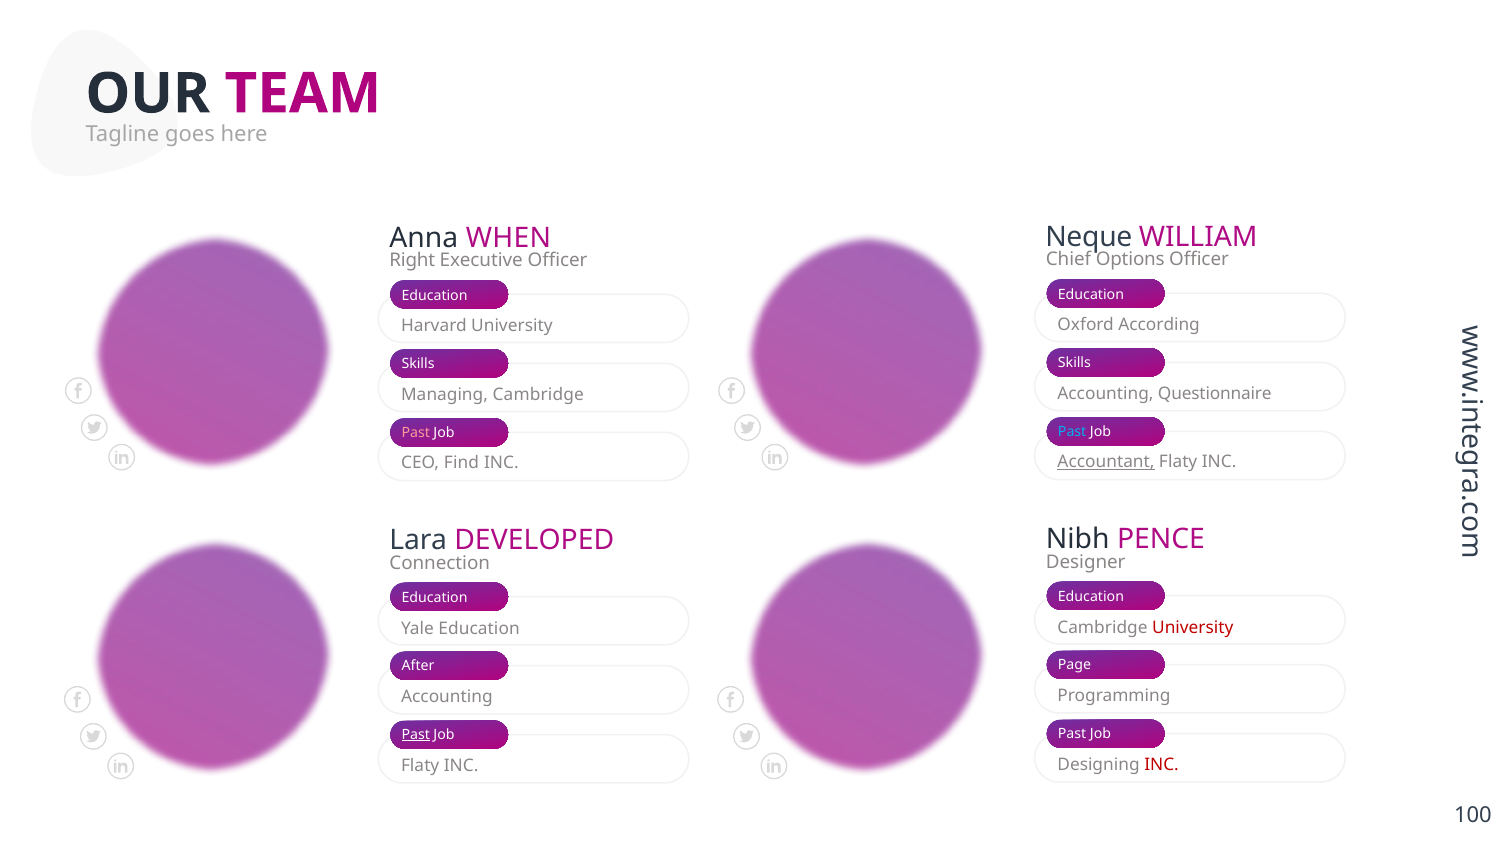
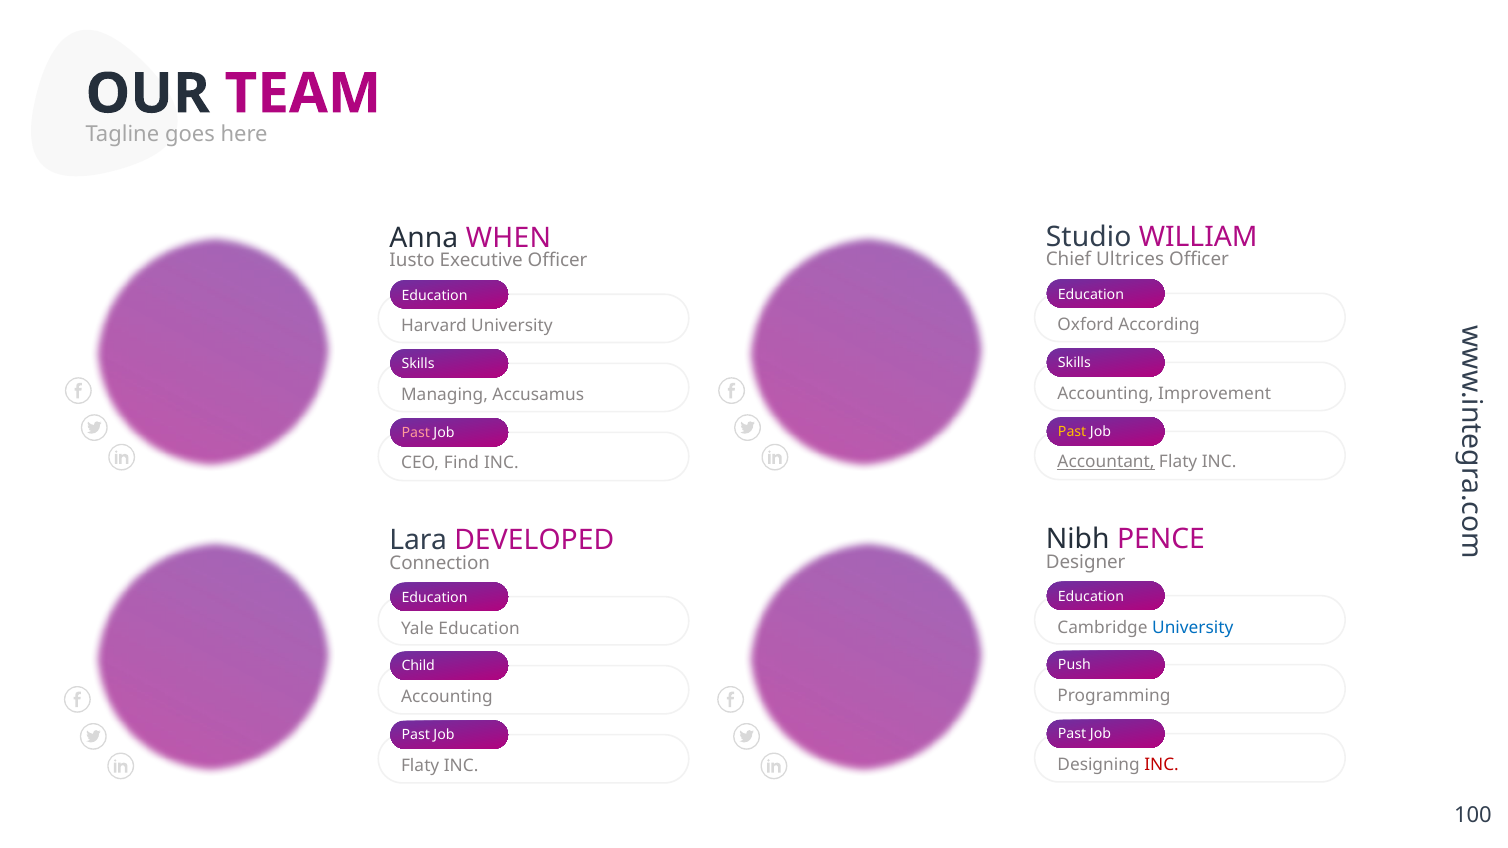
Neque: Neque -> Studio
Options: Options -> Ultrices
Right: Right -> Iusto
Questionnaire: Questionnaire -> Improvement
Managing Cambridge: Cambridge -> Accusamus
Past at (1072, 432) colour: light blue -> yellow
University at (1193, 628) colour: red -> blue
Page: Page -> Push
After: After -> Child
Past at (416, 735) underline: present -> none
